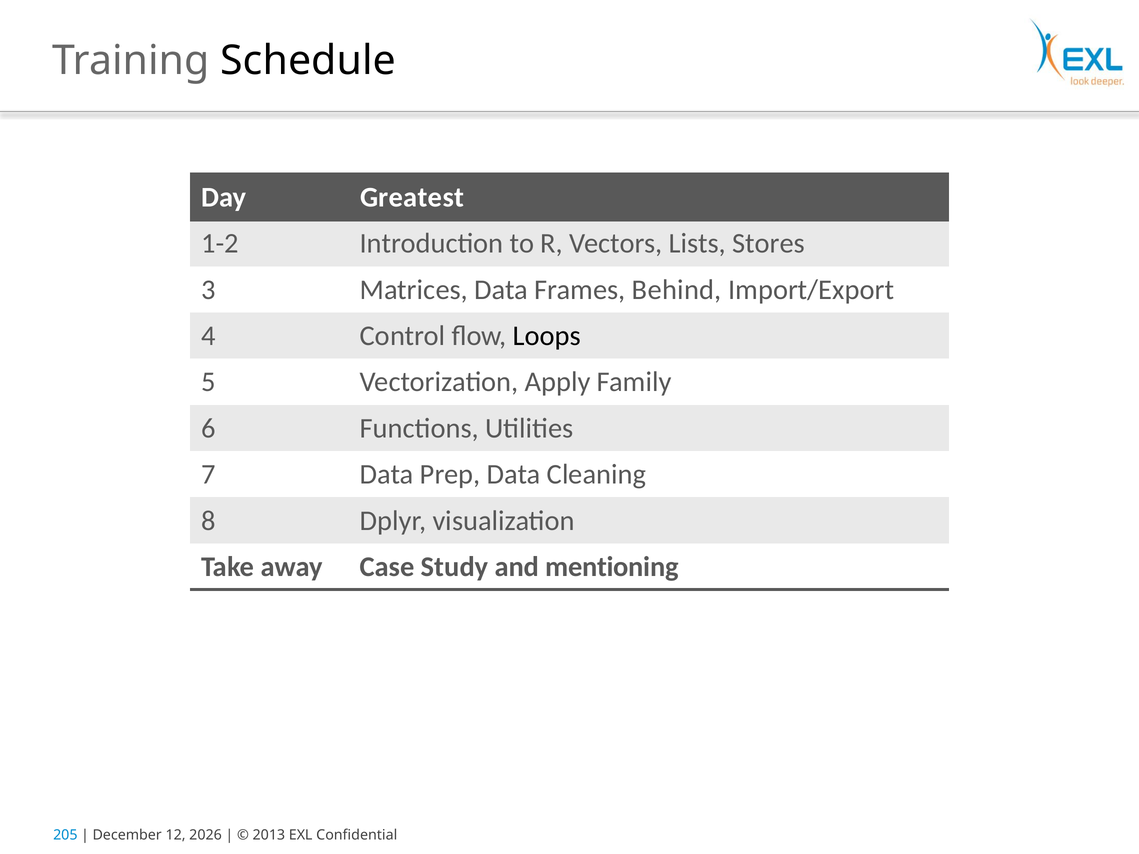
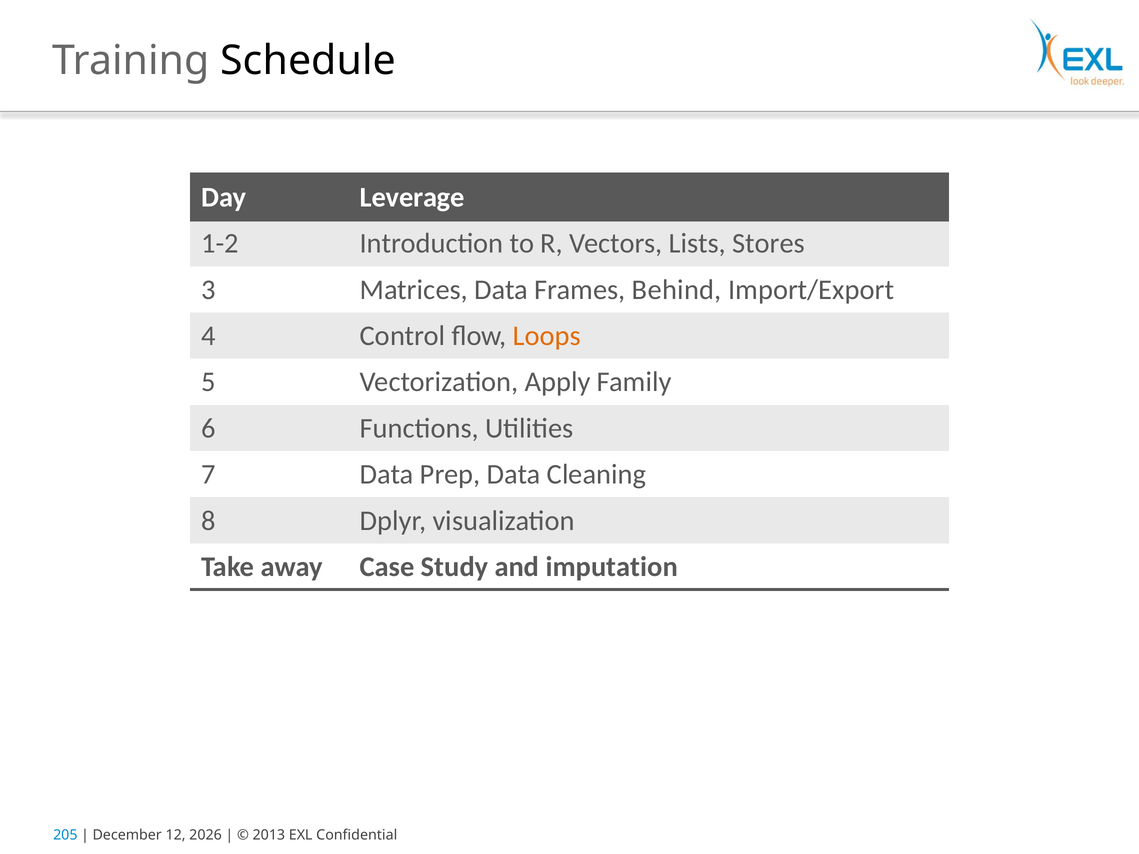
Greatest: Greatest -> Leverage
Loops colour: black -> orange
mentioning: mentioning -> imputation
